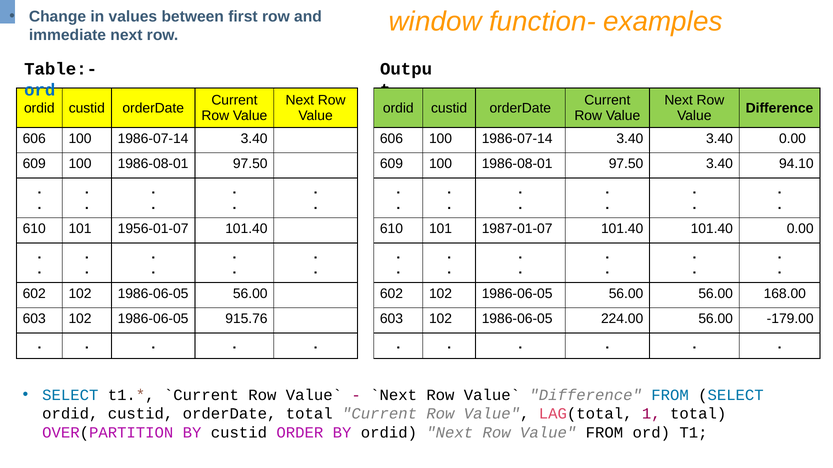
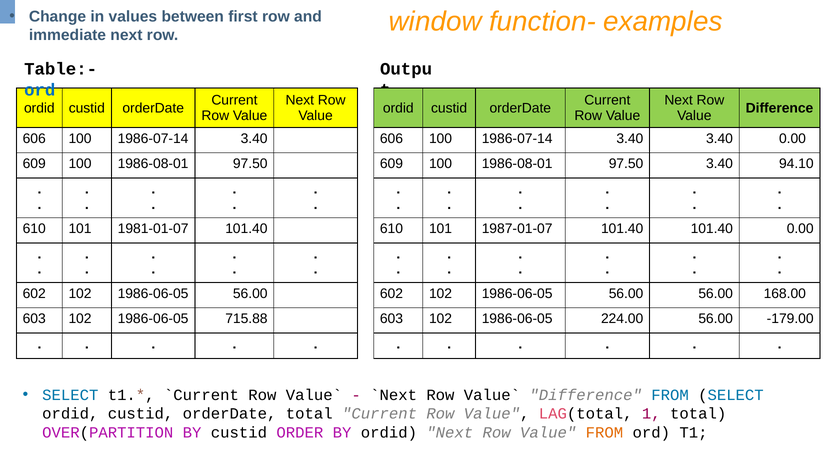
1956-01-07: 1956-01-07 -> 1981-01-07
915.76: 915.76 -> 715.88
FROM at (604, 433) colour: black -> orange
